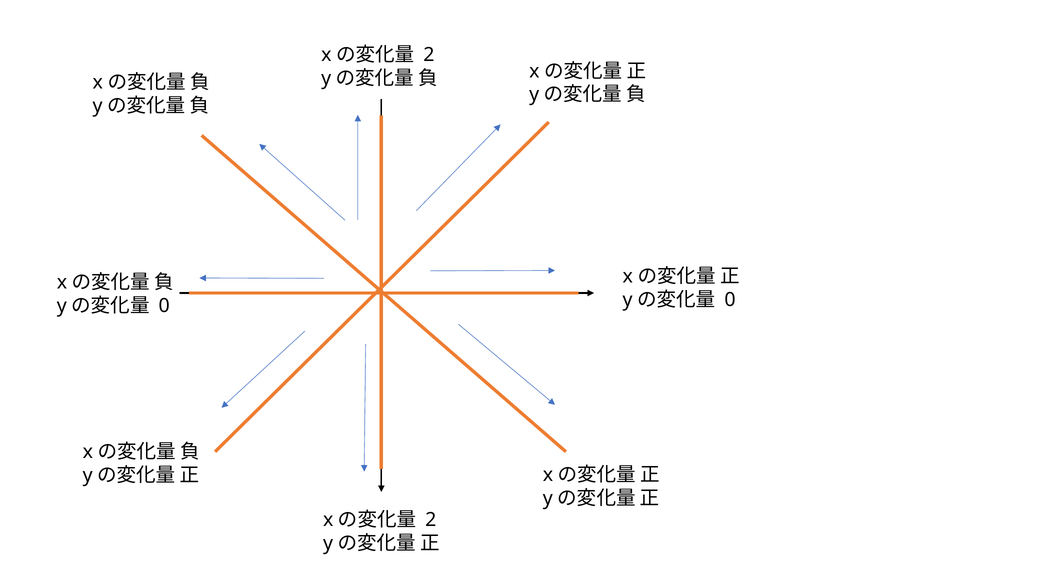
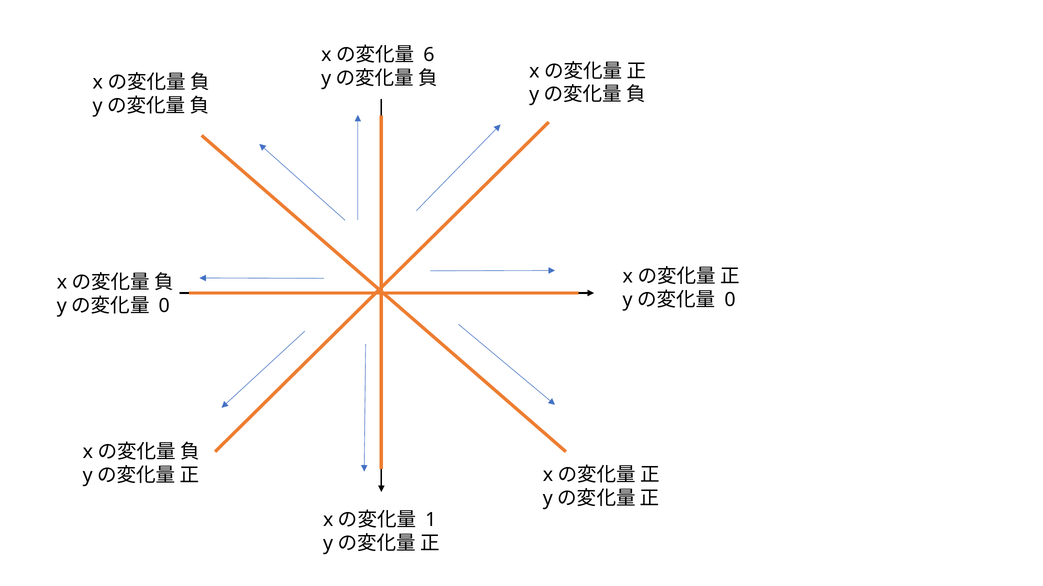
2 at (429, 55): 2 -> 6
2 at (431, 520): 2 -> 1
